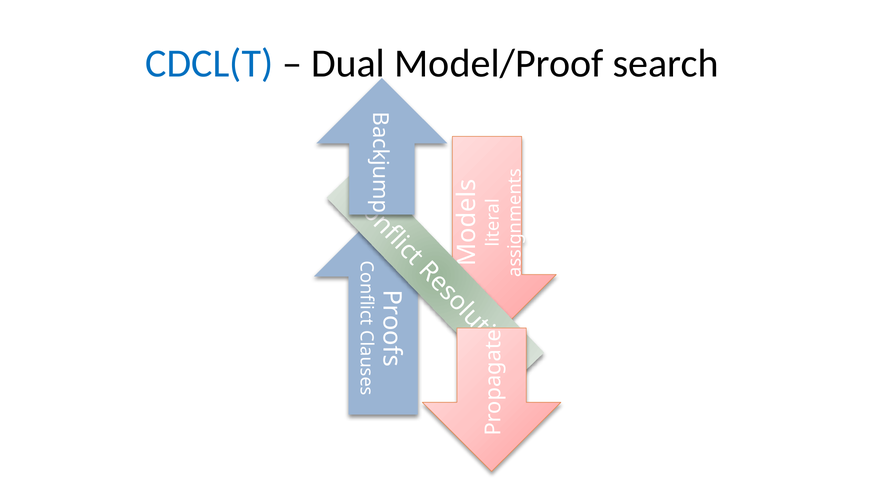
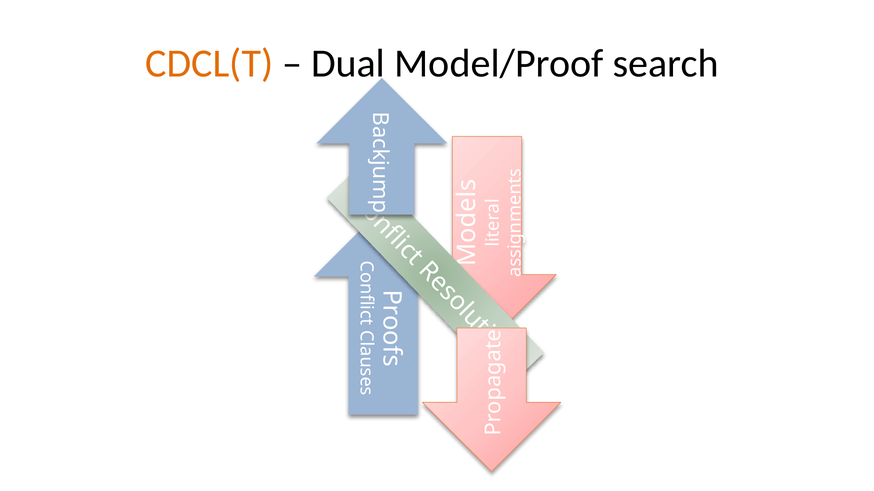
CDCL(T colour: blue -> orange
